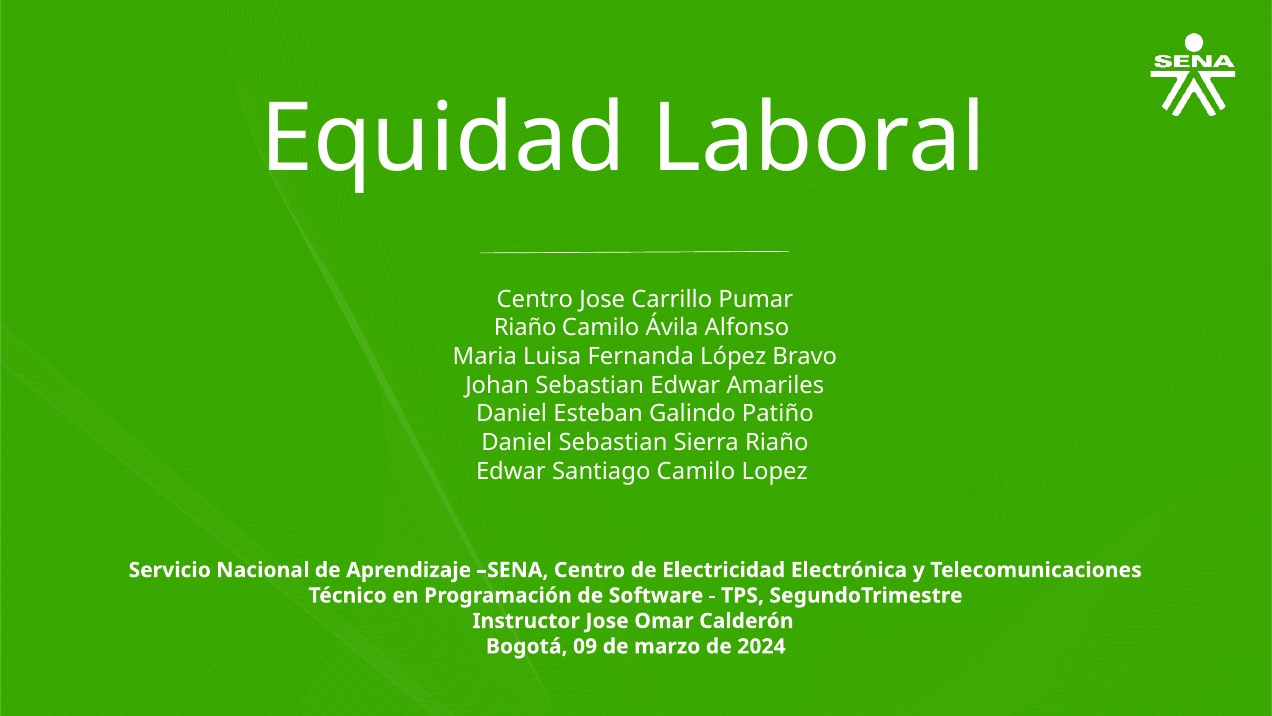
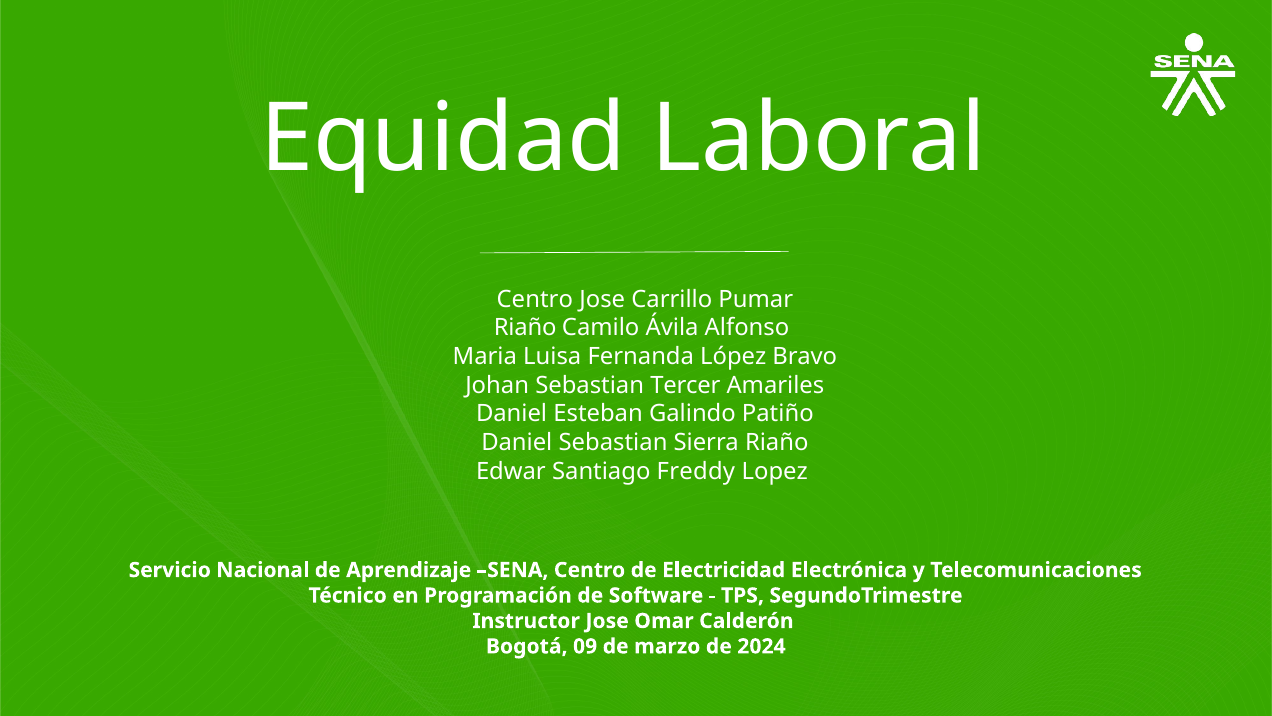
Sebastian Edwar: Edwar -> Tercer
Santiago Camilo: Camilo -> Freddy
